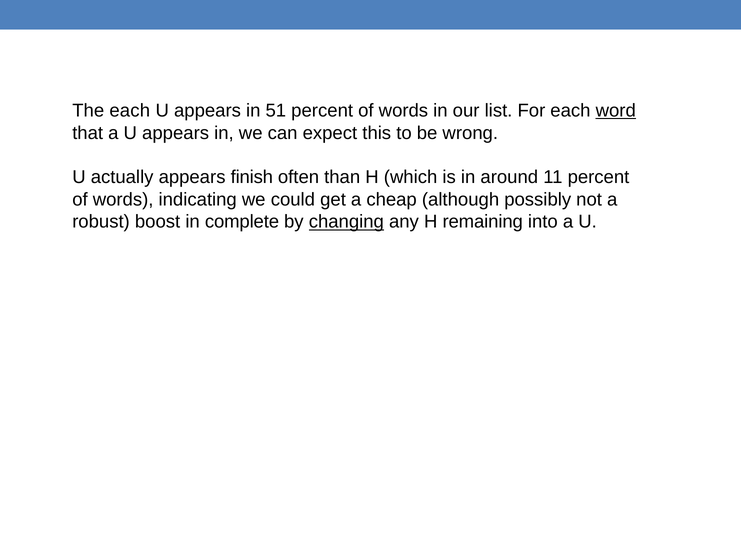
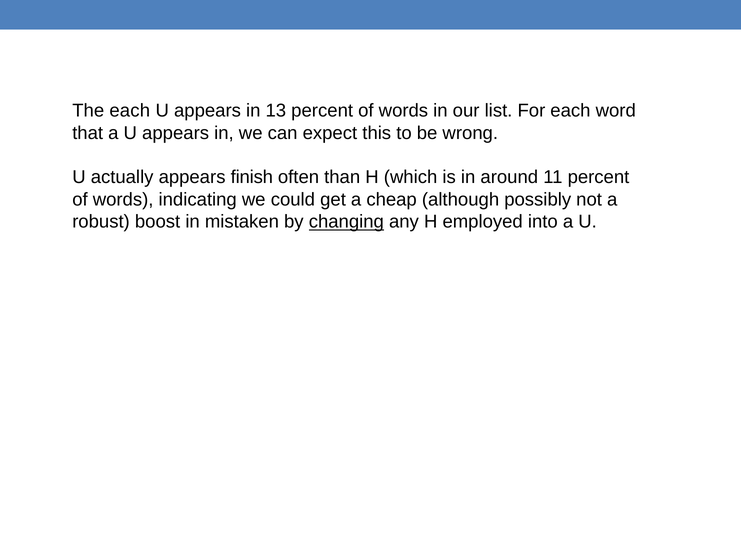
51: 51 -> 13
word underline: present -> none
complete: complete -> mistaken
remaining: remaining -> employed
